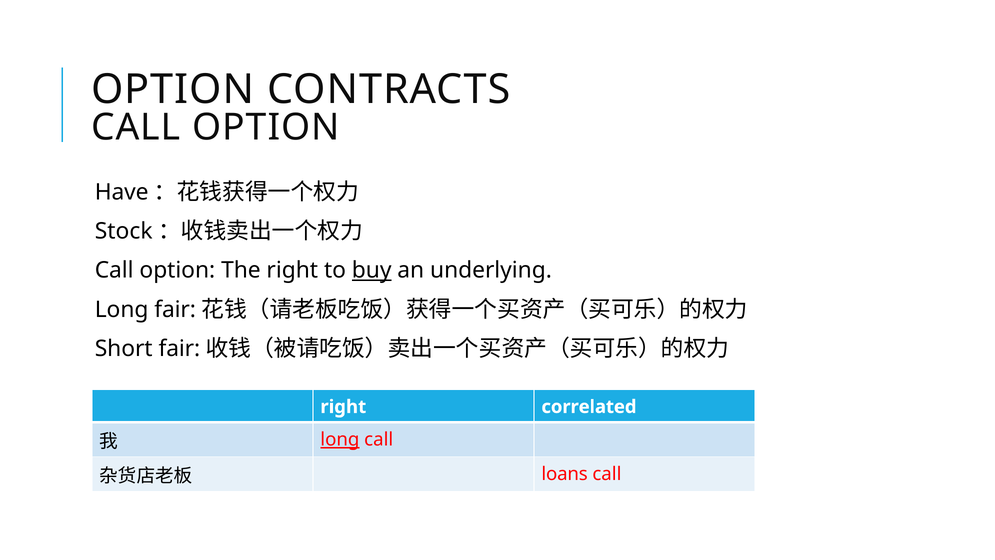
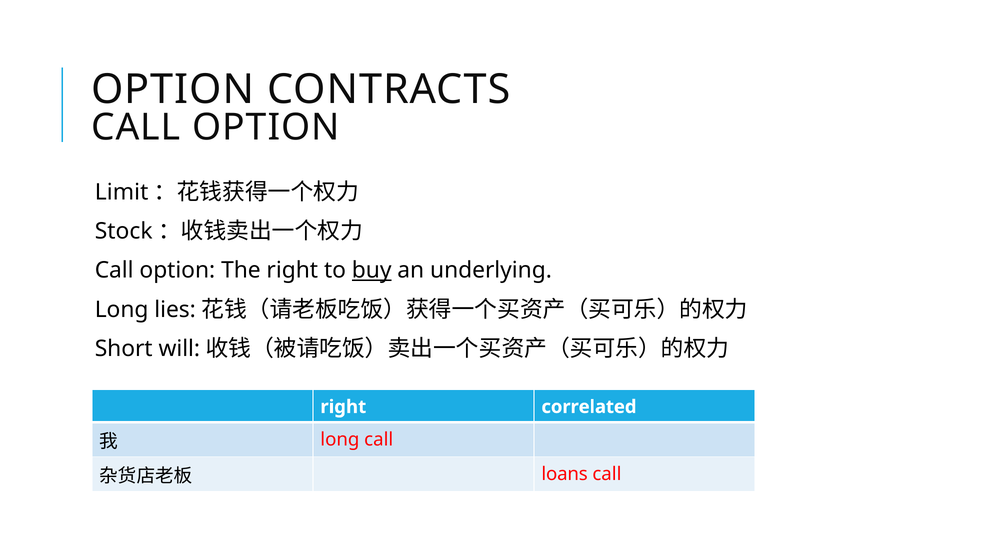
Have: Have -> Limit
Long fair: fair -> lies
Short fair: fair -> will
long at (340, 440) underline: present -> none
